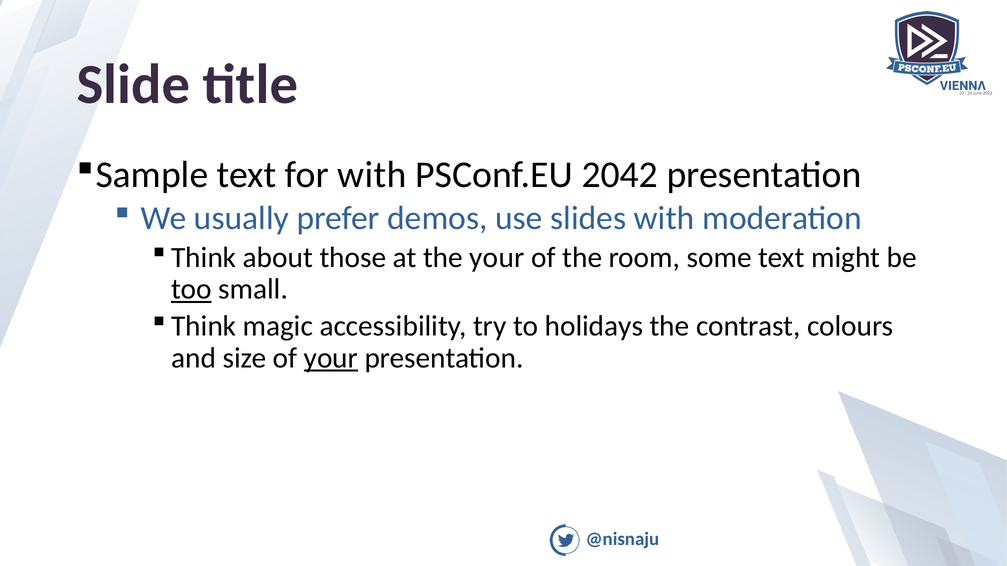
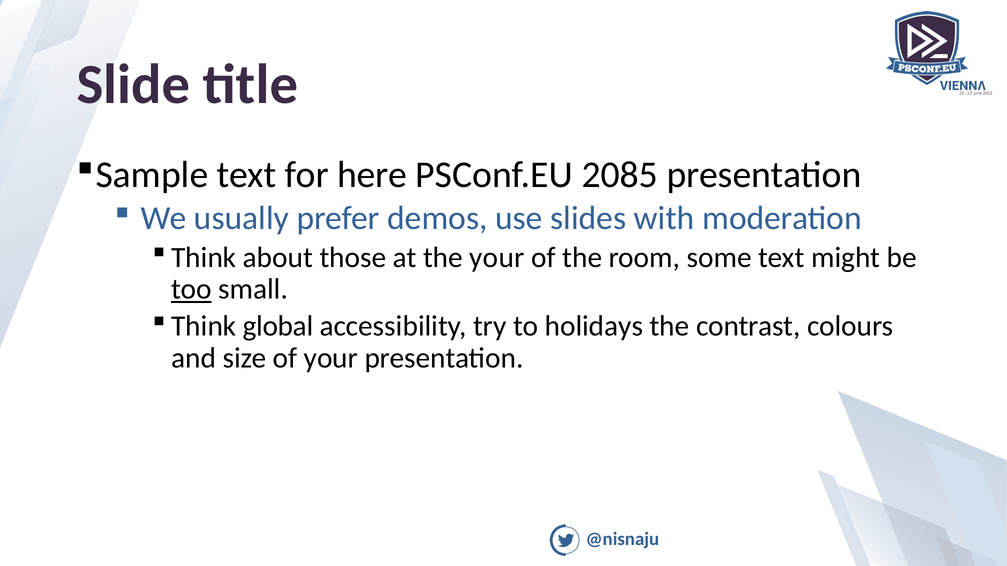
for with: with -> here
2042: 2042 -> 2085
magic: magic -> global
your at (331, 358) underline: present -> none
